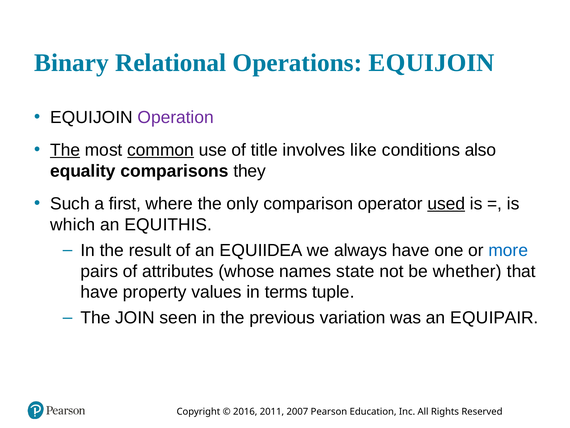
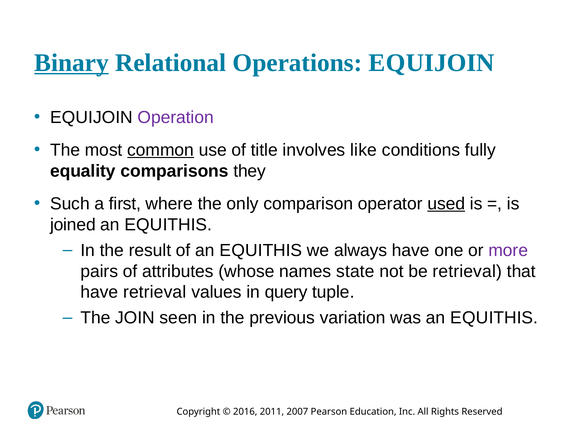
Binary underline: none -> present
The at (65, 150) underline: present -> none
also: also -> fully
which: which -> joined
IDEA at (283, 250): IDEA -> THIS
more colour: blue -> purple
be whether: whether -> retrieval
have property: property -> retrieval
terms: terms -> query
PAIR at (516, 318): PAIR -> THIS
